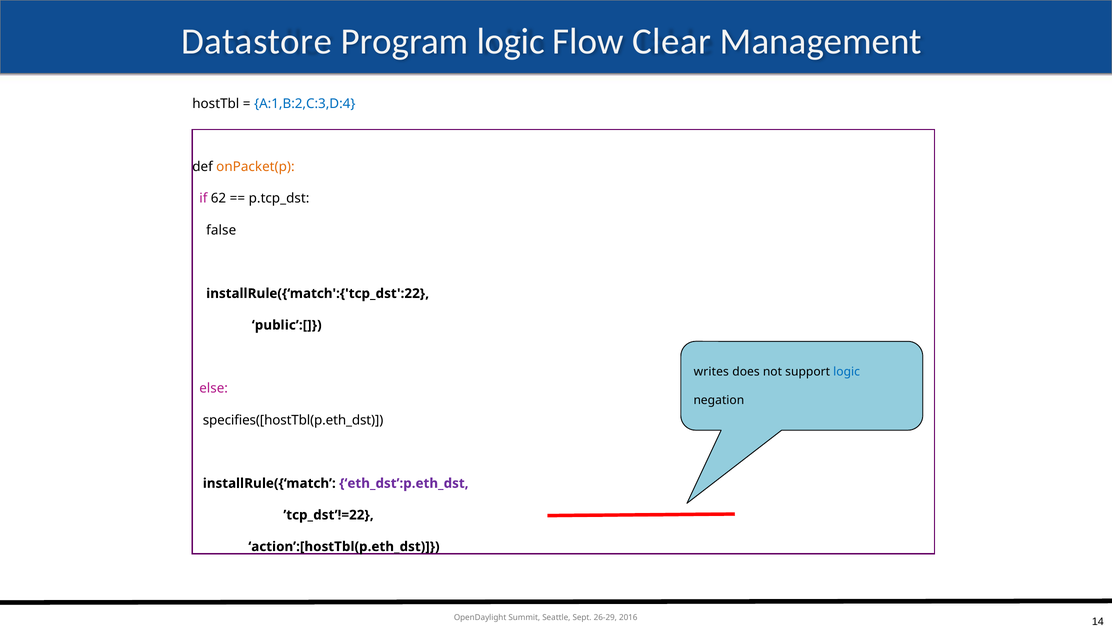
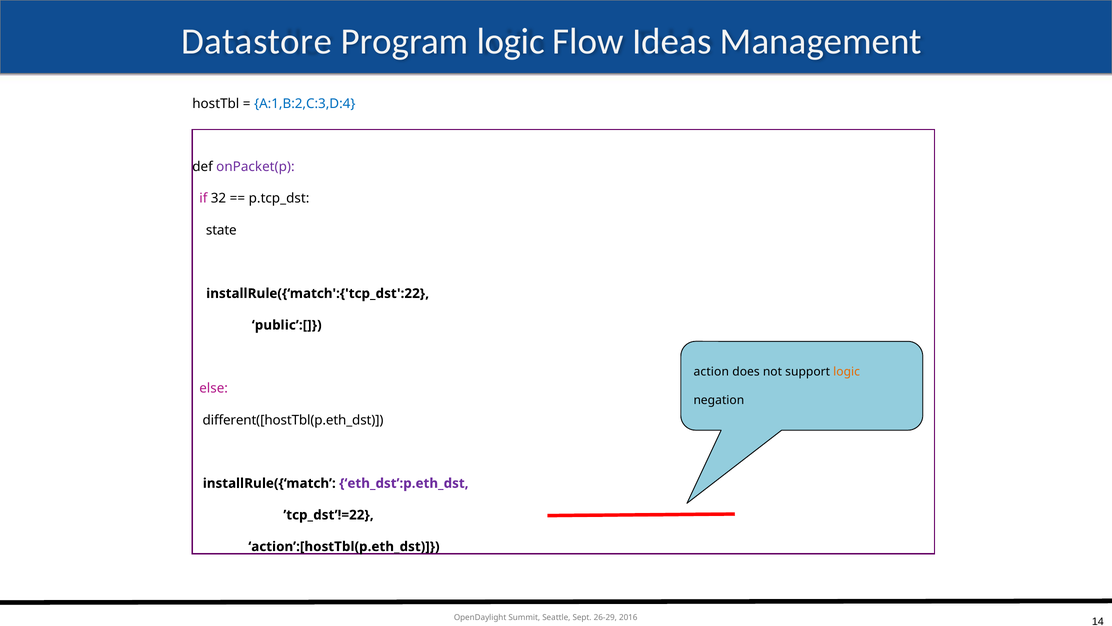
Clear: Clear -> Ideas
onPacket(p colour: orange -> purple
62: 62 -> 32
false: false -> state
writes: writes -> action
logic at (847, 372) colour: blue -> orange
specifies([hostTbl(p.eth_dst: specifies([hostTbl(p.eth_dst -> different([hostTbl(p.eth_dst
